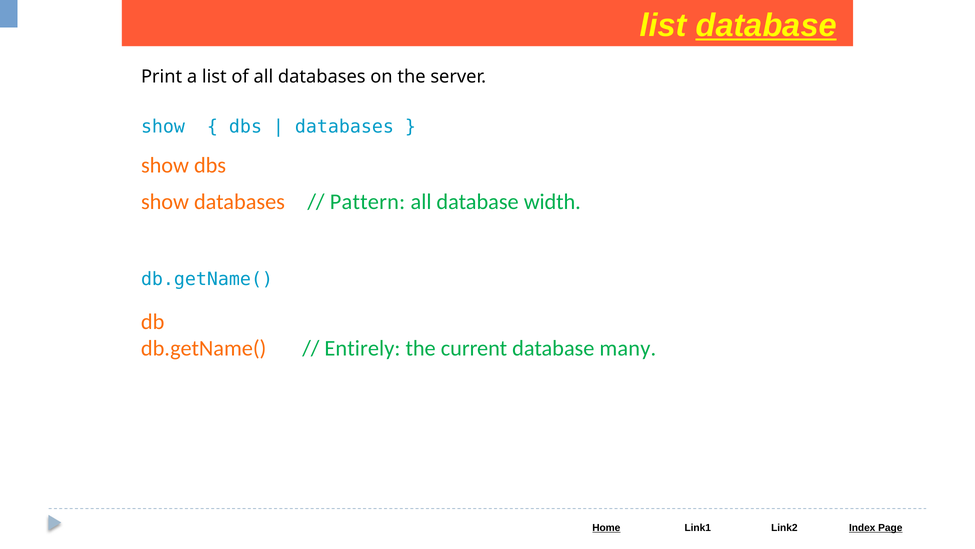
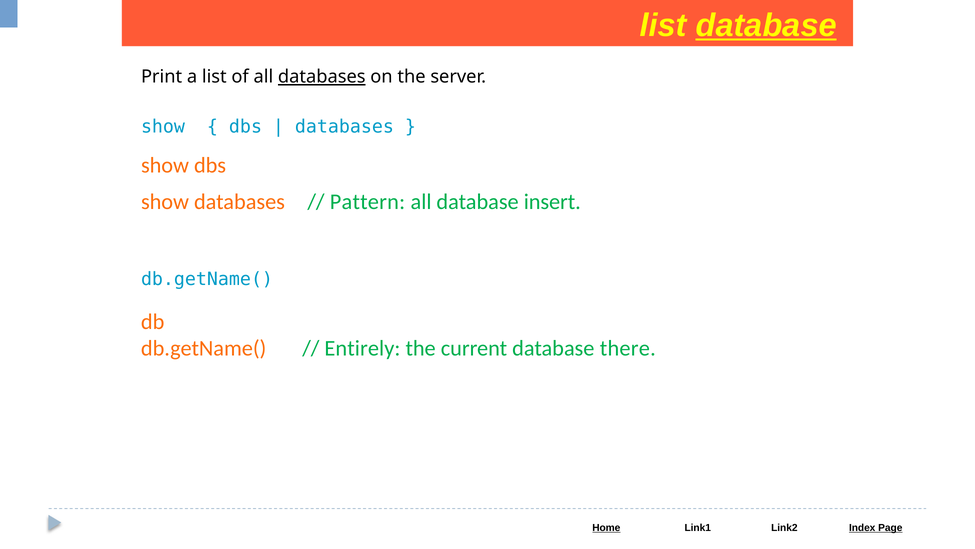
databases at (322, 77) underline: none -> present
width: width -> insert
many: many -> there
